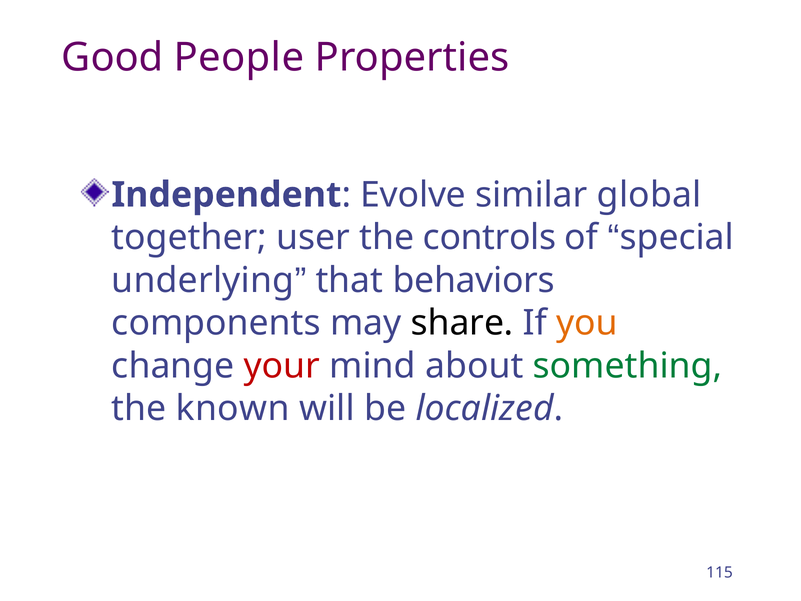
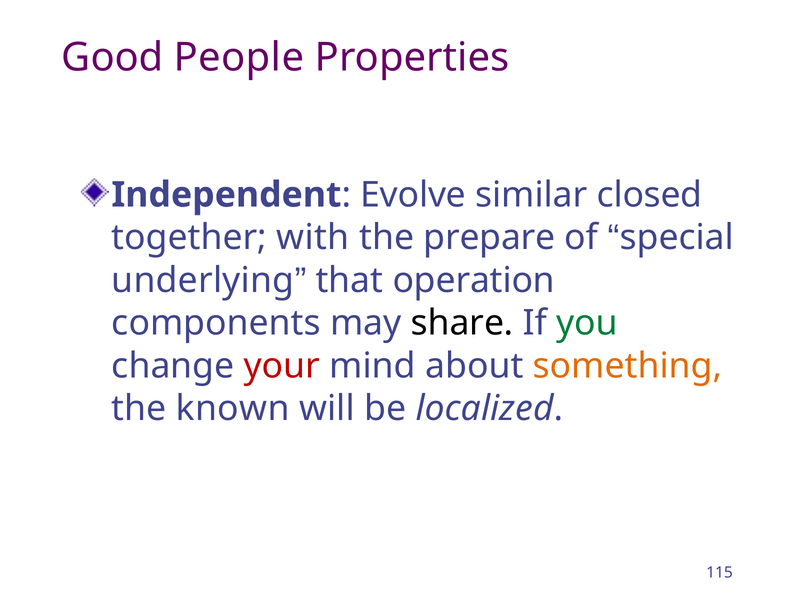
global: global -> closed
user: user -> with
controls: controls -> prepare
behaviors: behaviors -> operation
you colour: orange -> green
something colour: green -> orange
